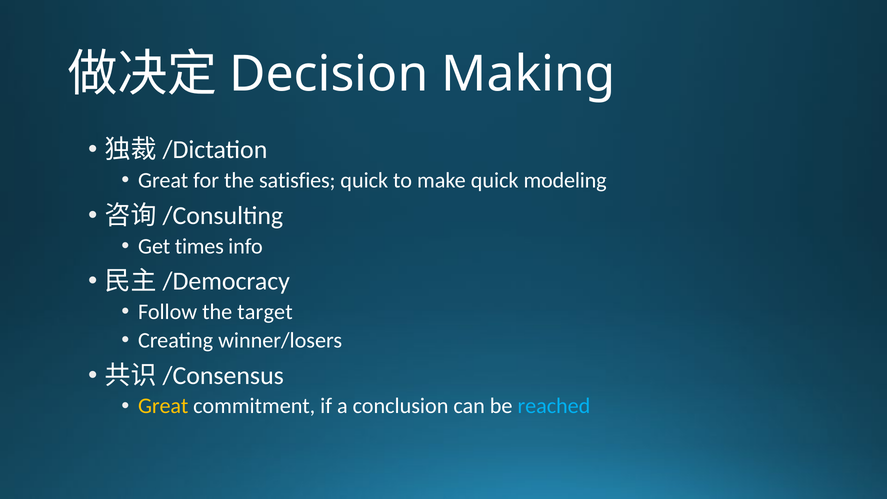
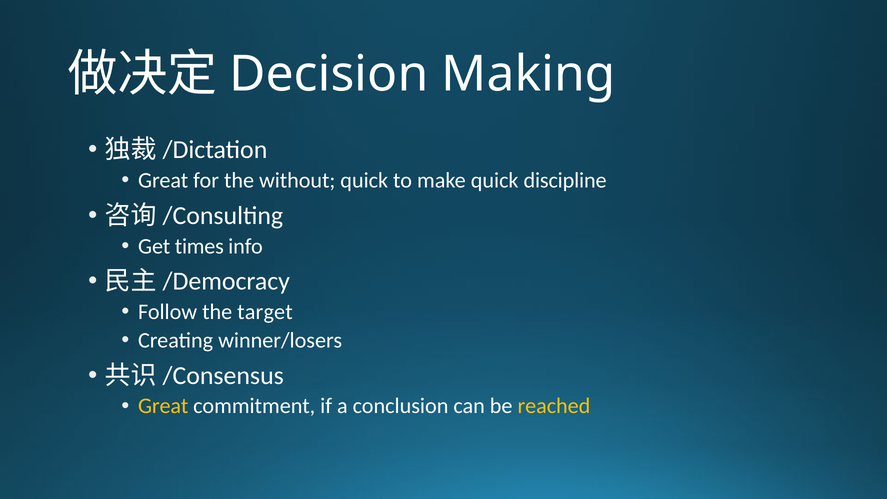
satisfies: satisfies -> without
modeling: modeling -> discipline
reached colour: light blue -> yellow
